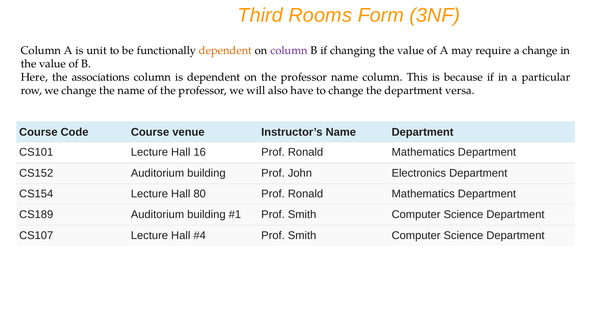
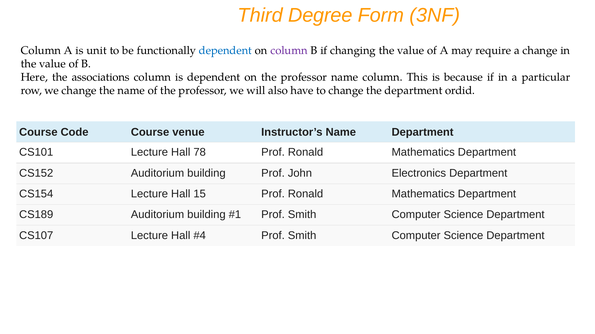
Rooms: Rooms -> Degree
dependent at (225, 51) colour: orange -> blue
versa: versa -> ordid
16: 16 -> 78
80: 80 -> 15
